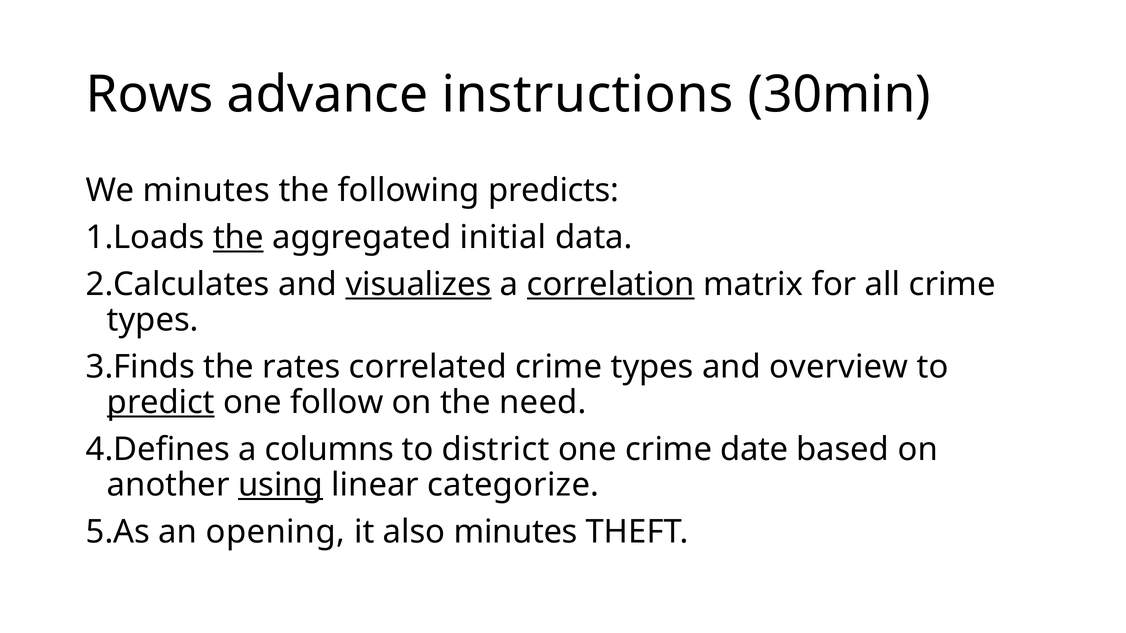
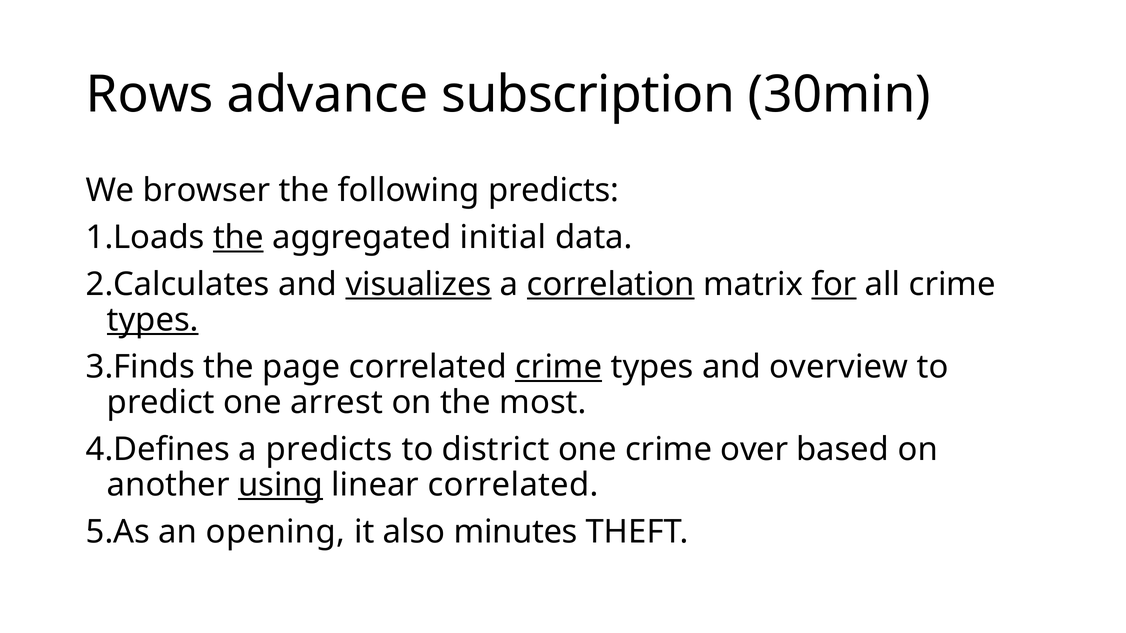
instructions: instructions -> subscription
We minutes: minutes -> browser
for underline: none -> present
types at (153, 320) underline: none -> present
rates: rates -> page
crime at (559, 367) underline: none -> present
predict underline: present -> none
follow: follow -> arrest
need: need -> most
a columns: columns -> predicts
date: date -> over
linear categorize: categorize -> correlated
